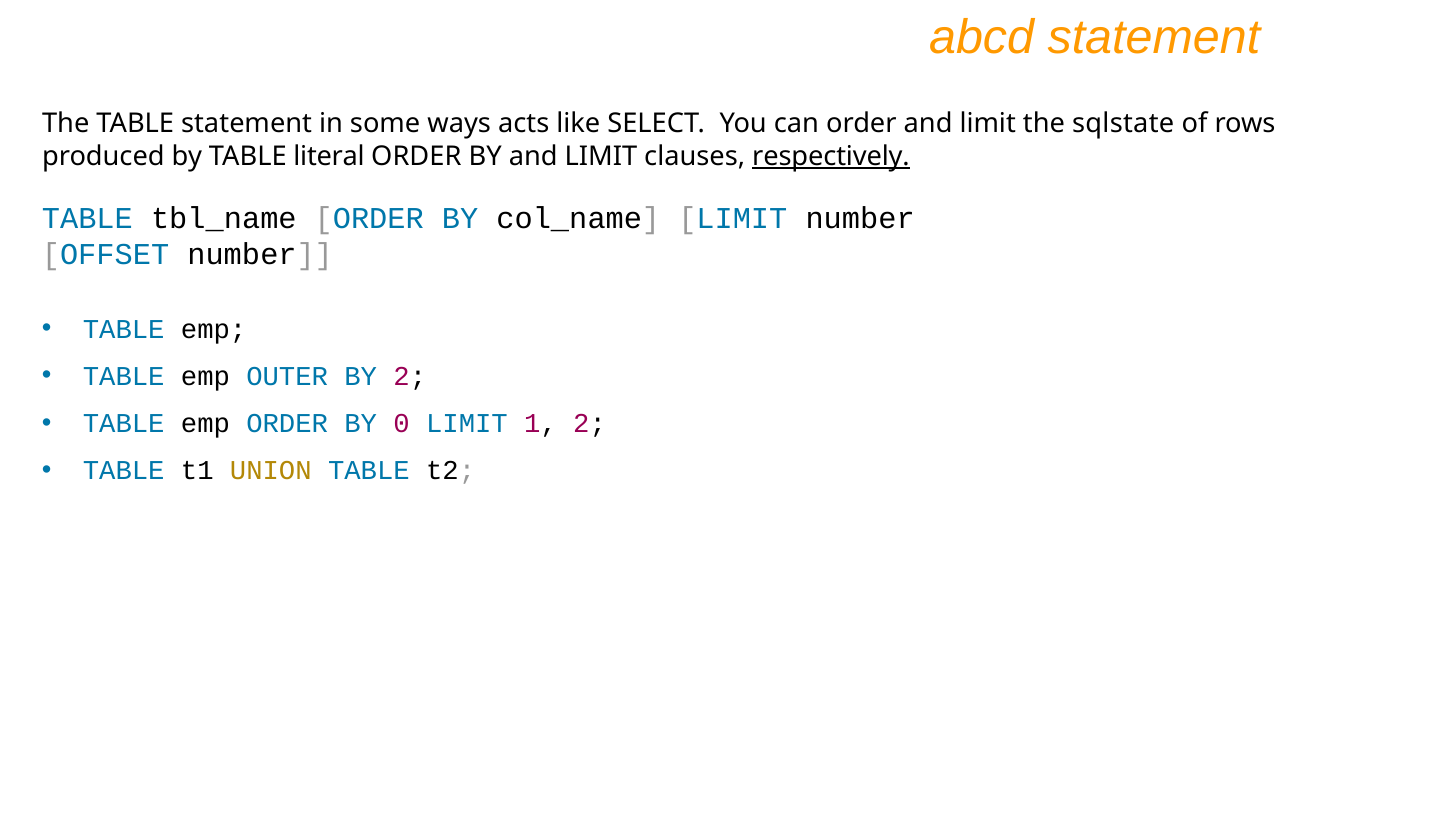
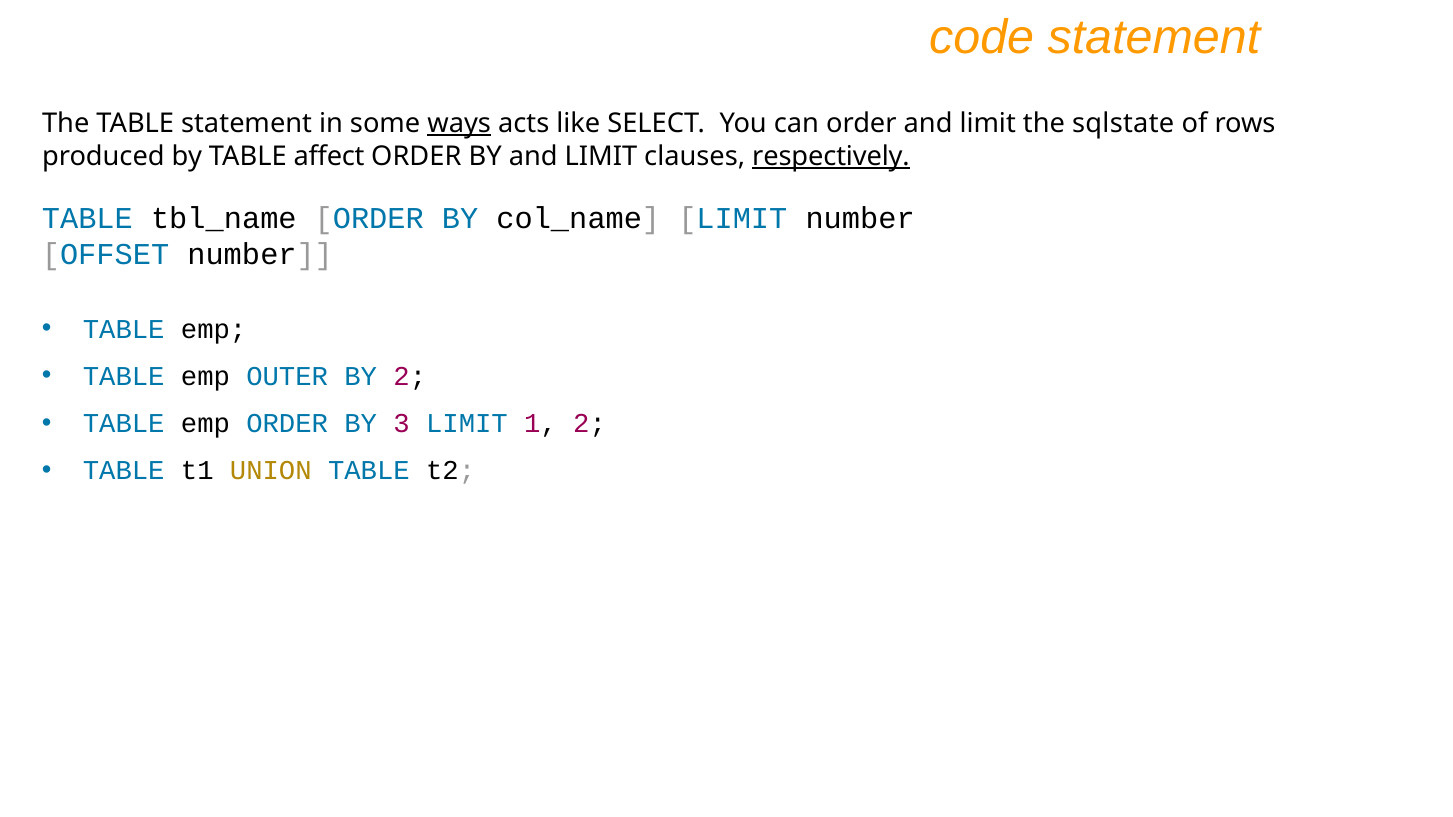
abcd: abcd -> code
ways underline: none -> present
literal: literal -> affect
0: 0 -> 3
